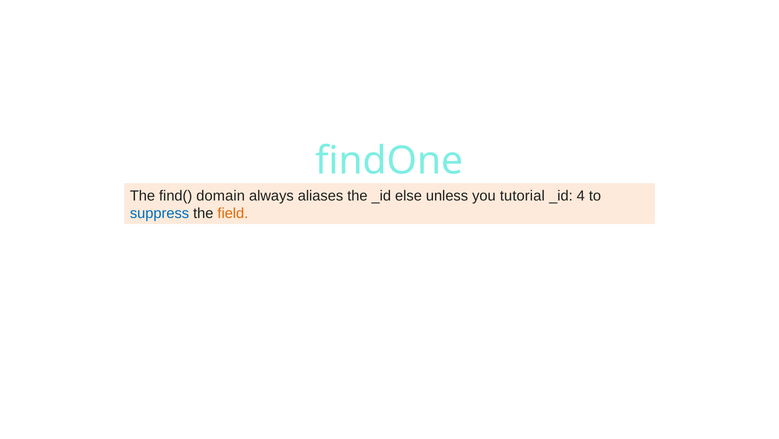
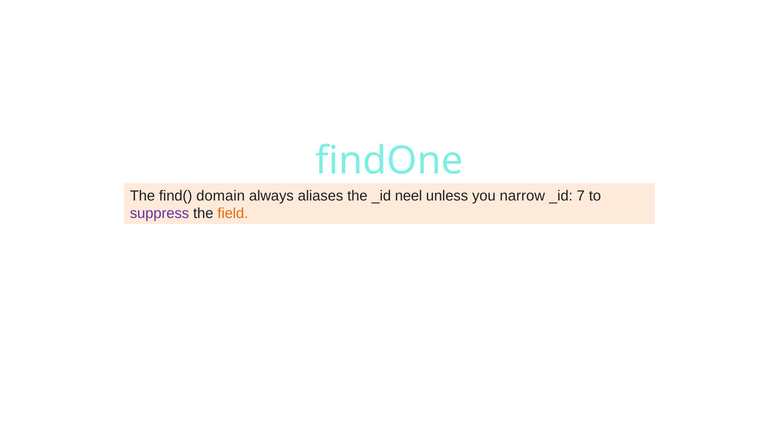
else: else -> neel
tutorial: tutorial -> narrow
4: 4 -> 7
suppress colour: blue -> purple
